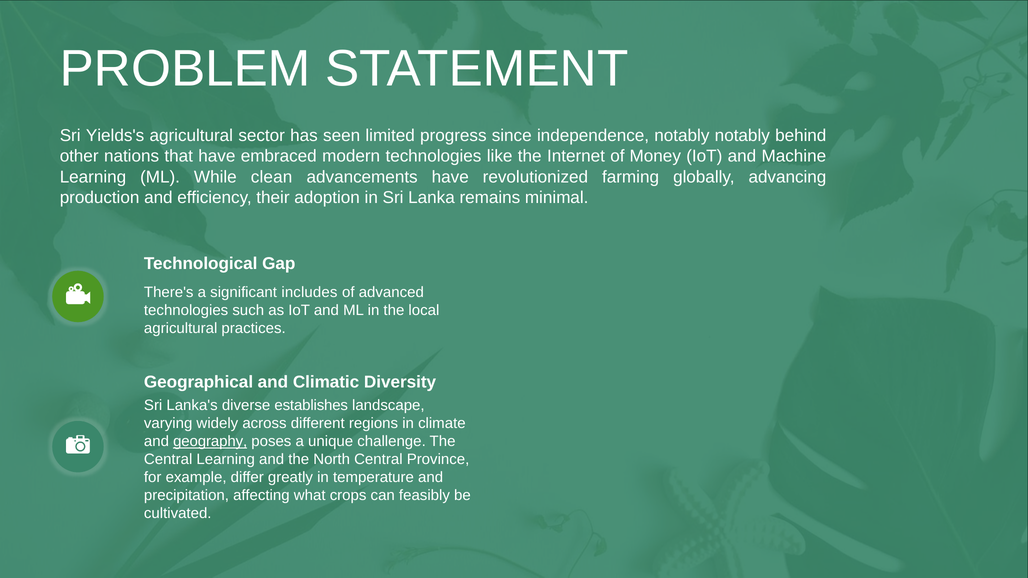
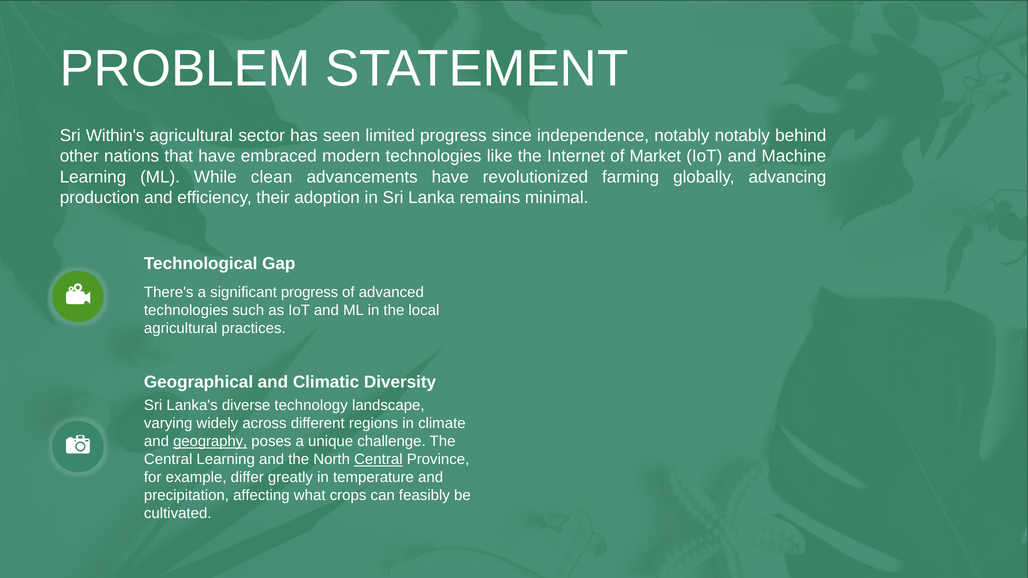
Yields's: Yields's -> Within's
Money: Money -> Market
significant includes: includes -> progress
establishes: establishes -> technology
Central at (378, 460) underline: none -> present
